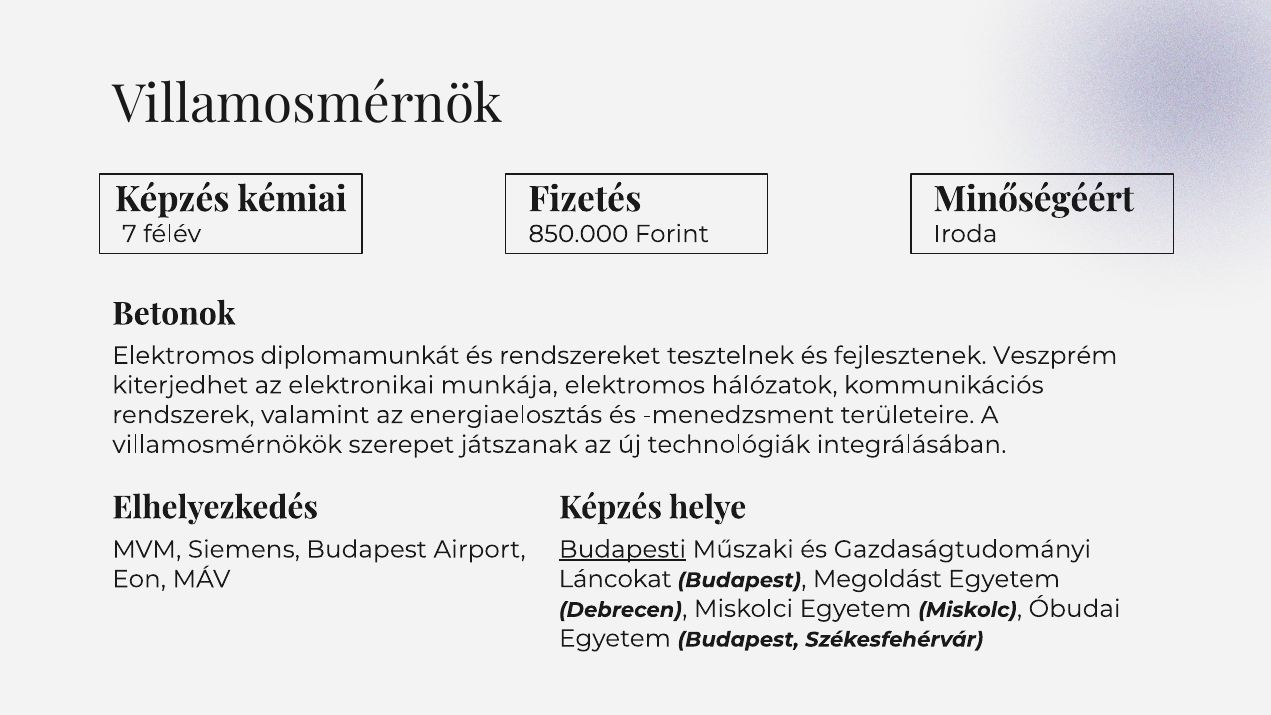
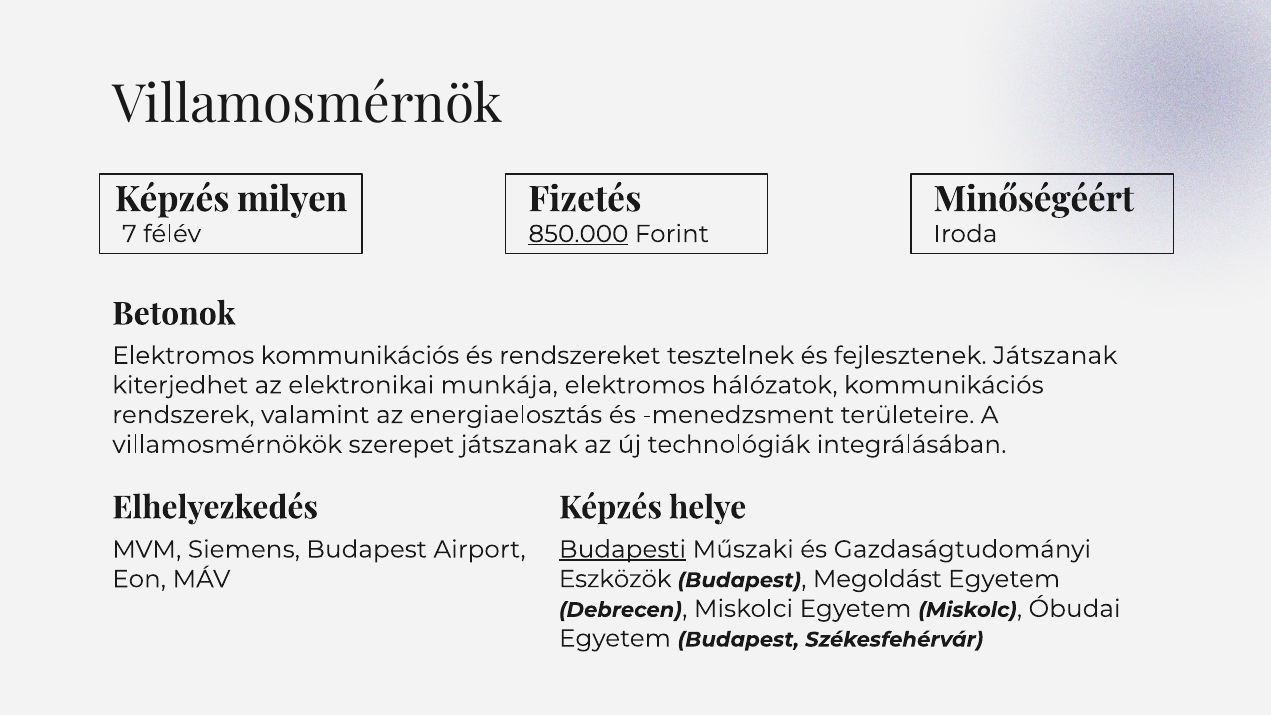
kémiai: kémiai -> milyen
850.000 underline: none -> present
Elektromos diplomamunkát: diplomamunkát -> kommunikációs
fejlesztenek Veszprém: Veszprém -> Játszanak
Láncokat: Láncokat -> Eszközök
